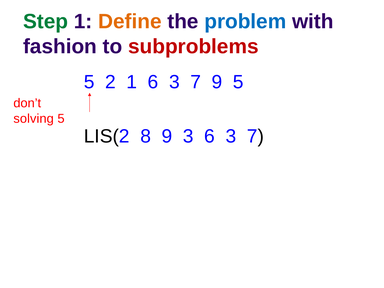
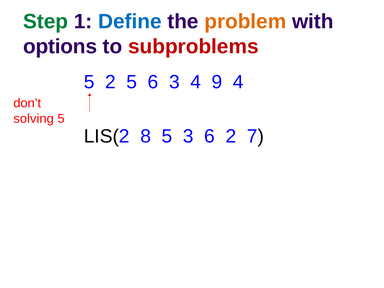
Define colour: orange -> blue
problem colour: blue -> orange
fashion: fashion -> options
2 1: 1 -> 5
7 at (196, 82): 7 -> 4
9 5: 5 -> 4
8 9: 9 -> 5
3 6 3: 3 -> 2
